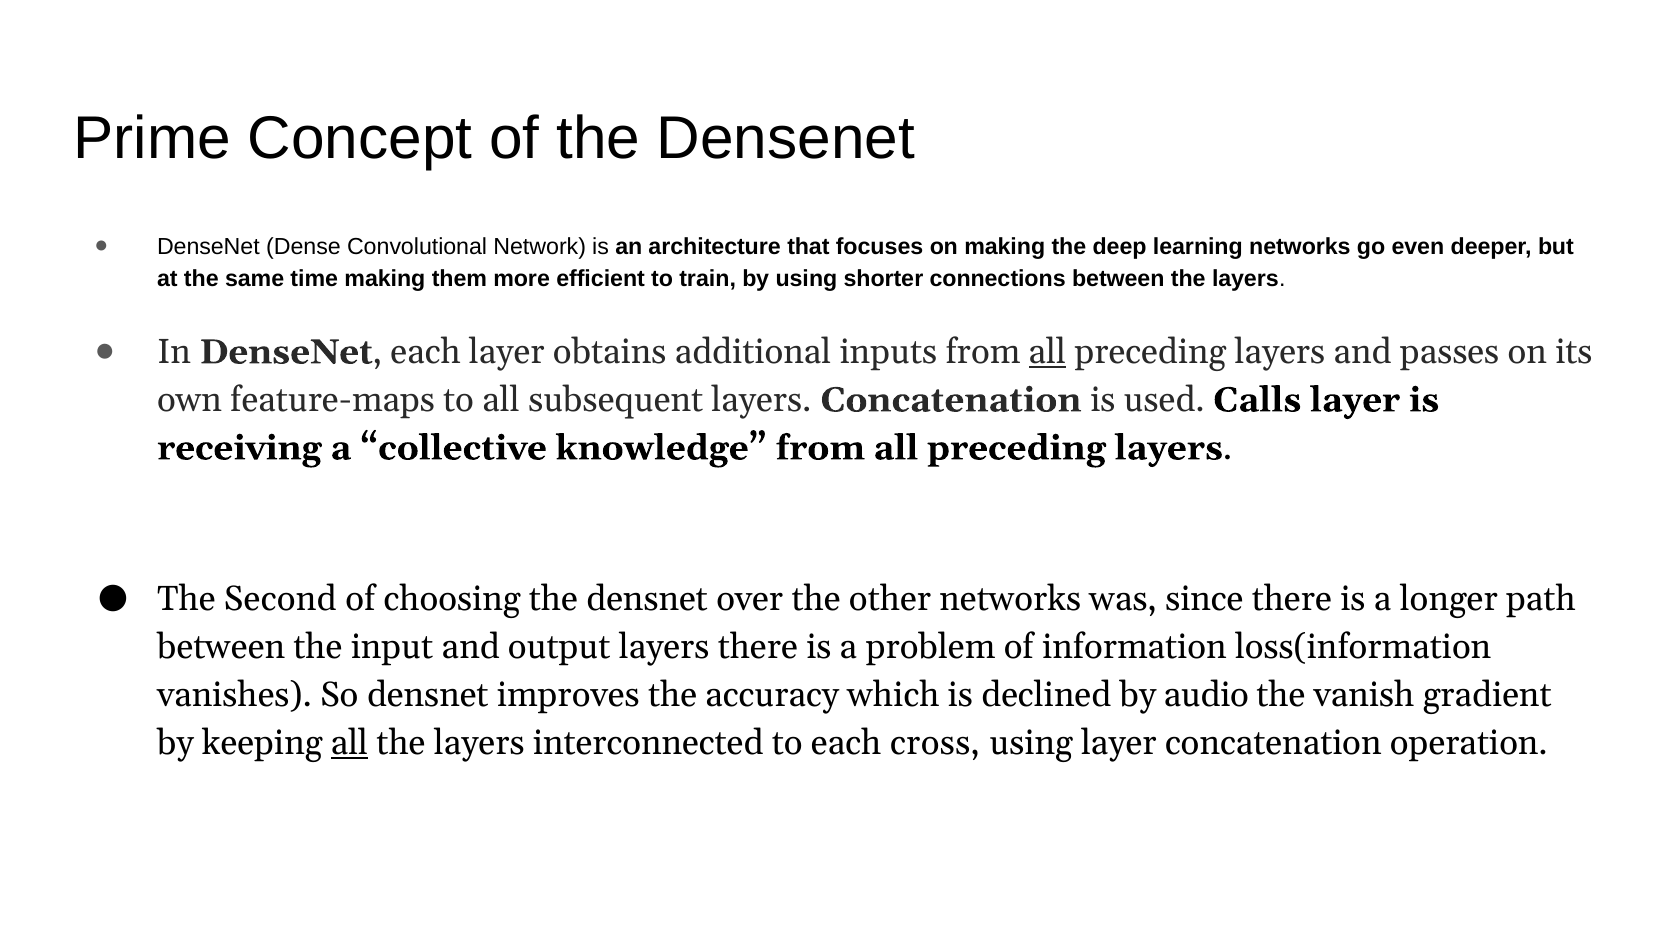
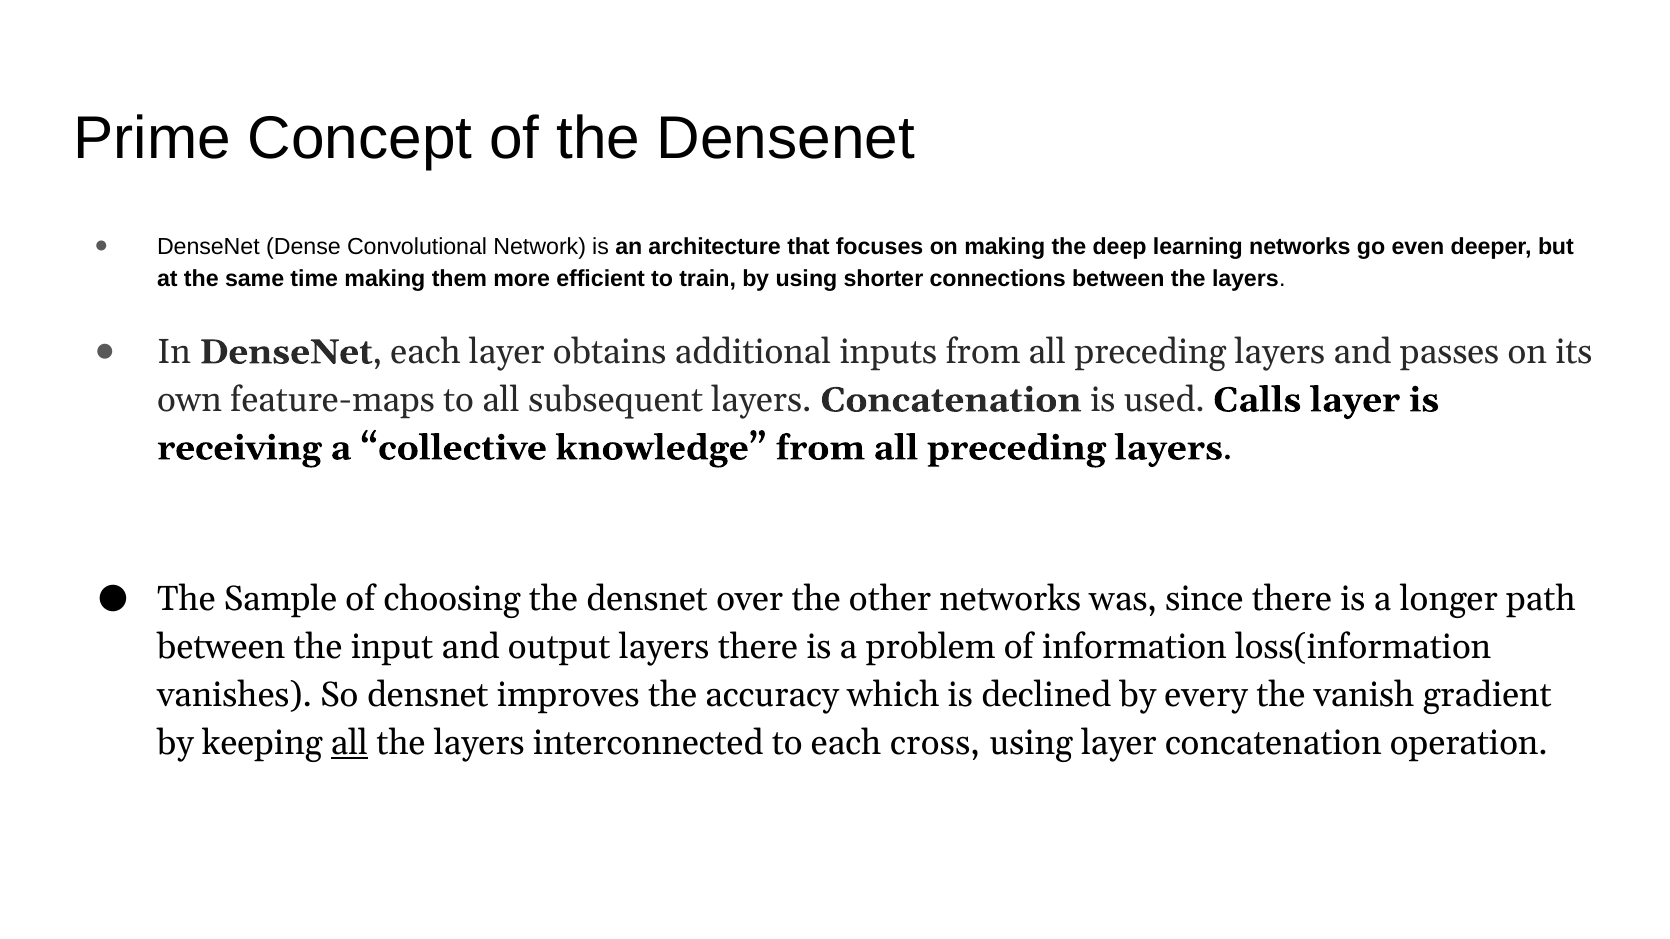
all at (1047, 352) underline: present -> none
Second: Second -> Sample
audio: audio -> every
